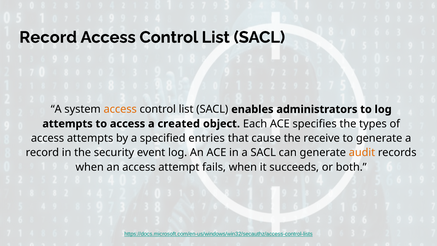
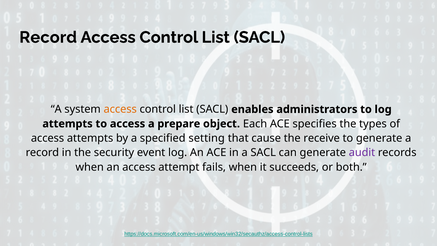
created: created -> prepare
entries: entries -> setting
audit colour: orange -> purple
